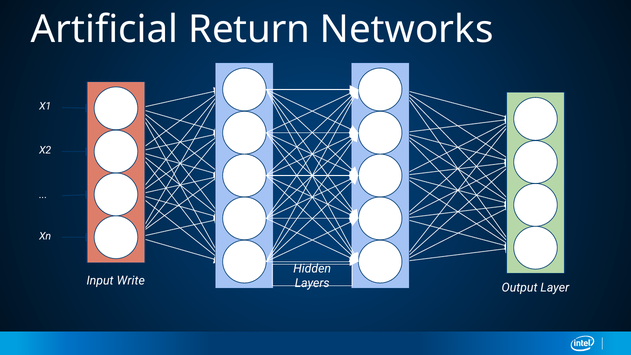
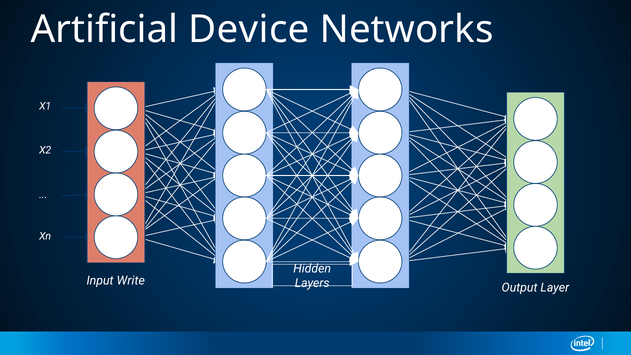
Return: Return -> Device
